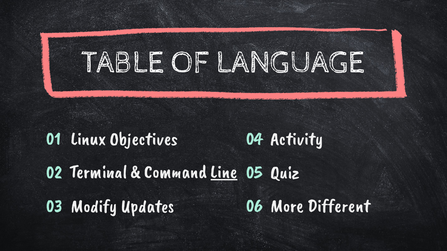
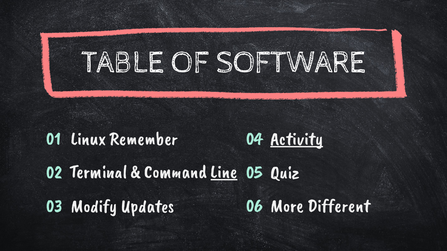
LANGUAGE: LANGUAGE -> SOFTWARE
Objectives: Objectives -> Remember
Activity underline: none -> present
